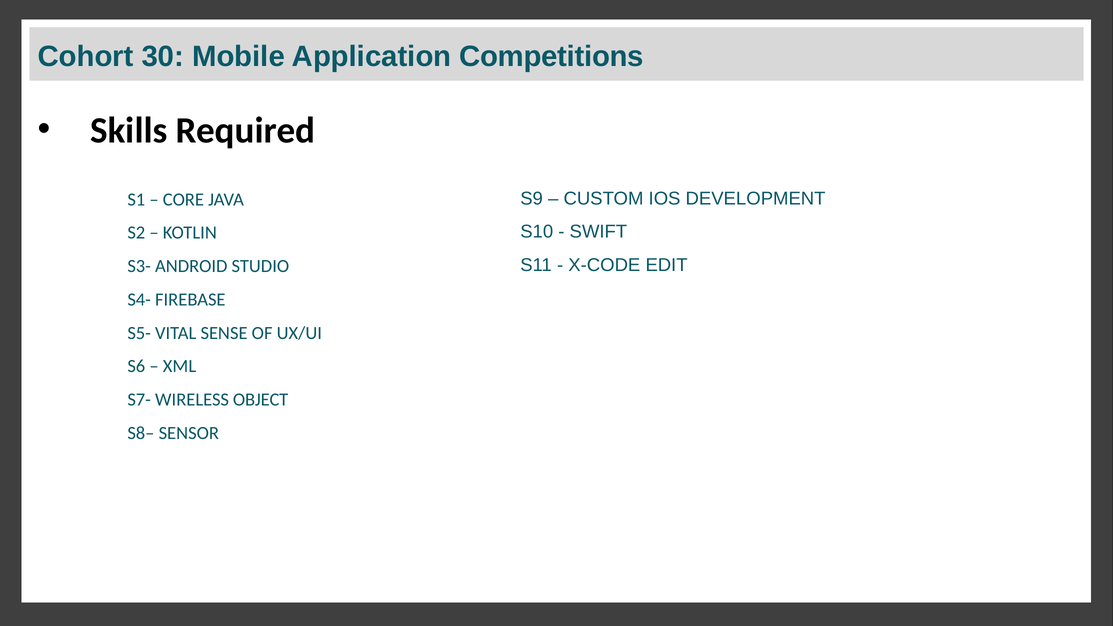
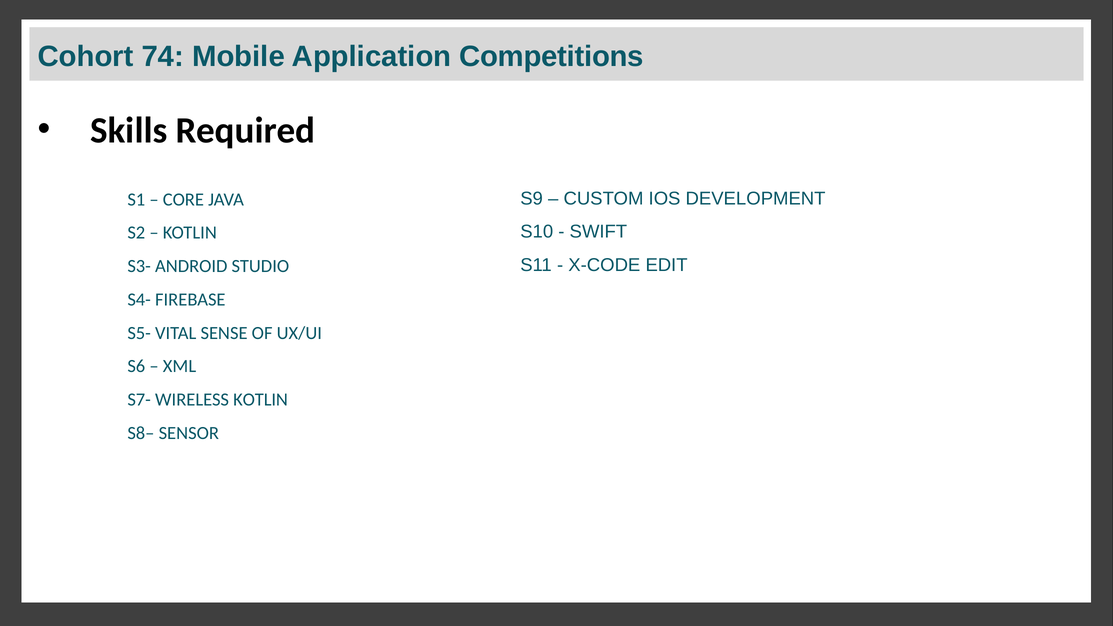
30: 30 -> 74
WIRELESS OBJECT: OBJECT -> KOTLIN
